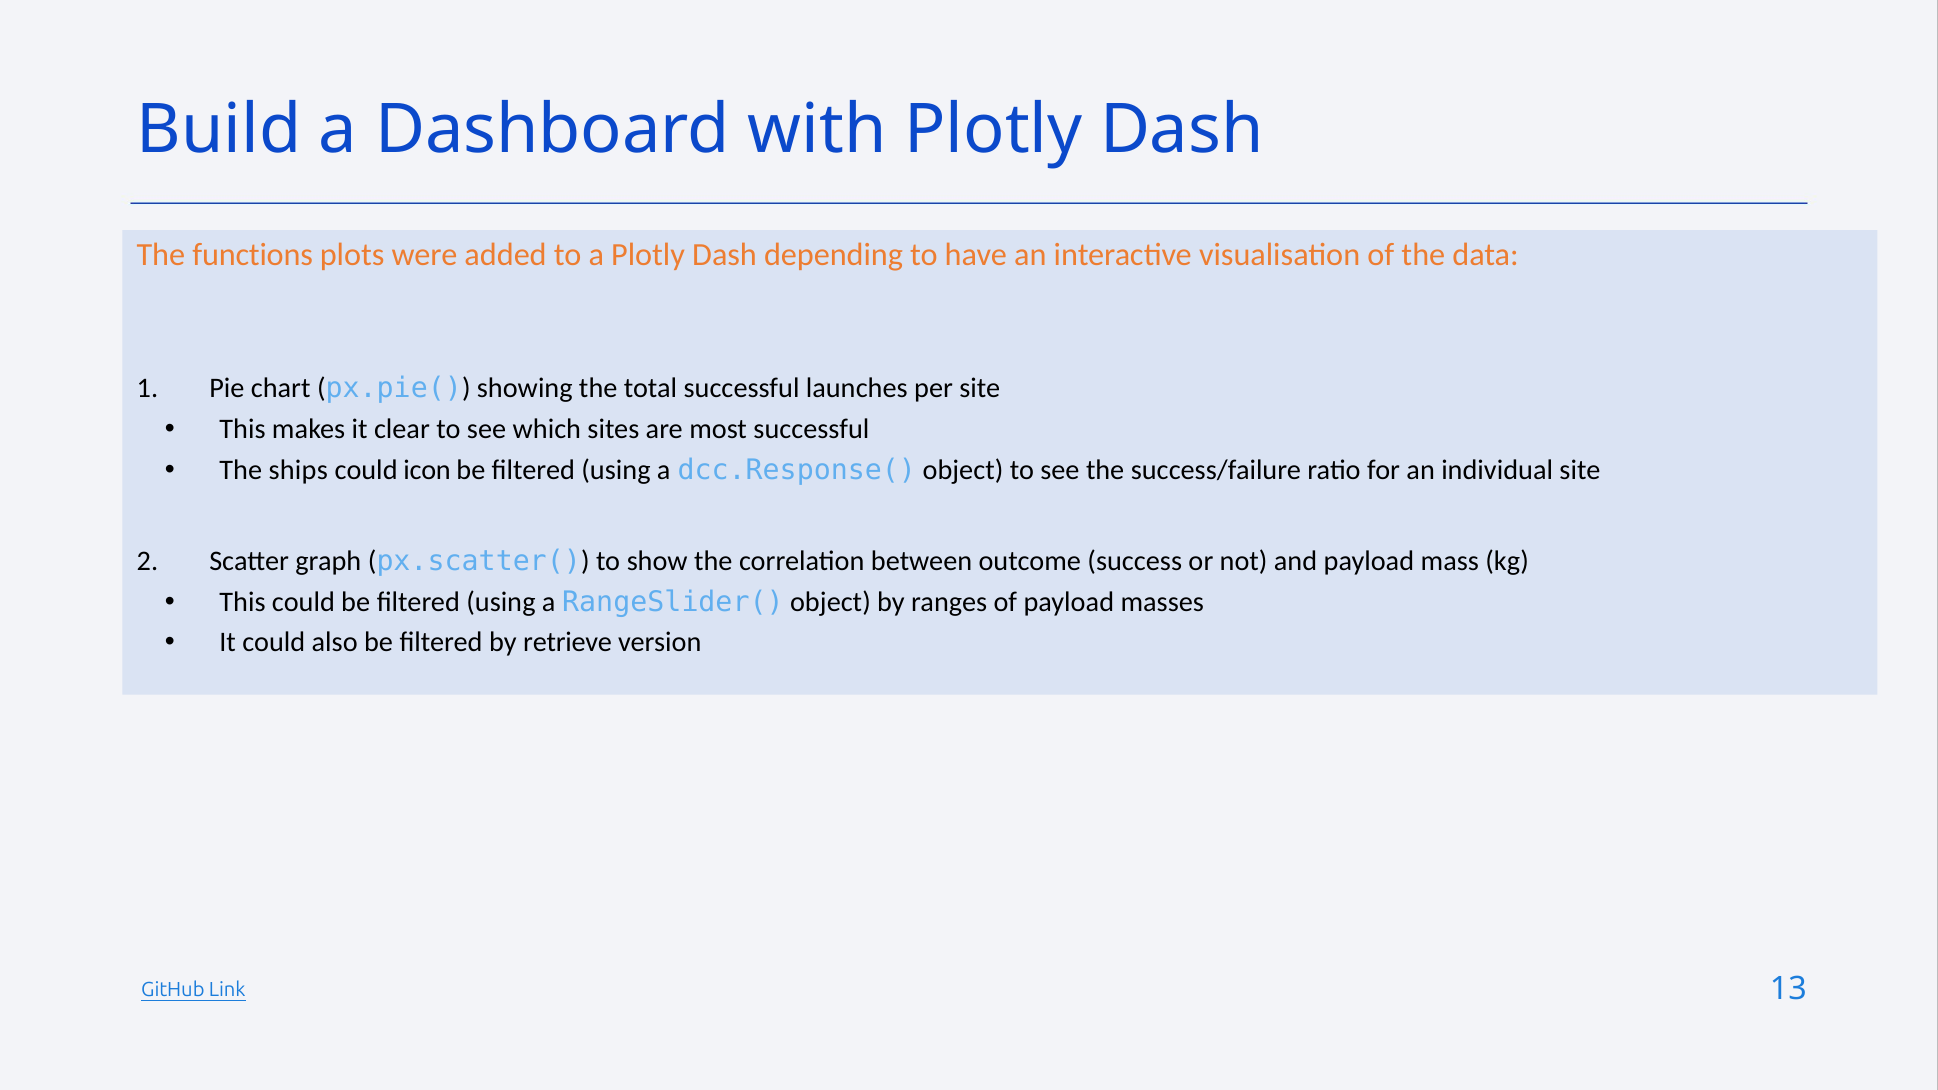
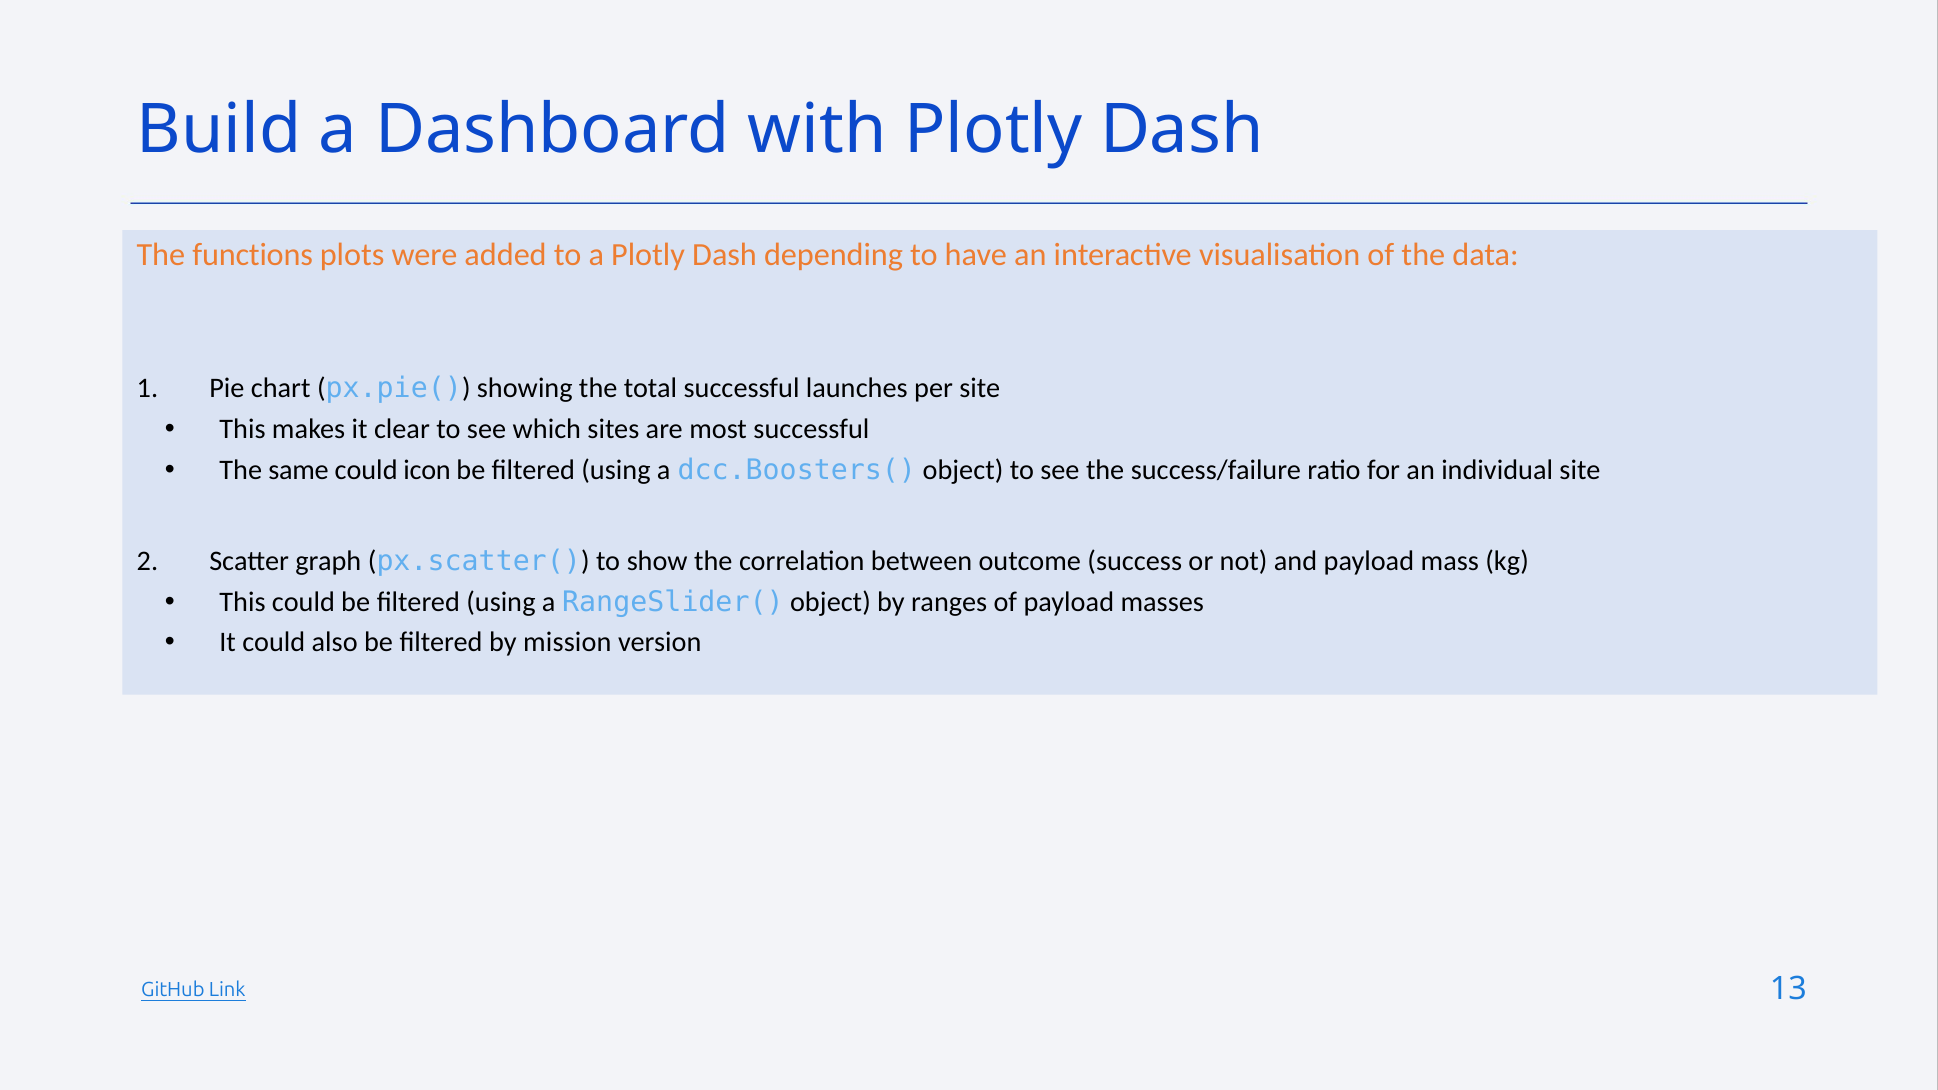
ships: ships -> same
dcc.Response(: dcc.Response( -> dcc.Boosters(
retrieve: retrieve -> mission
